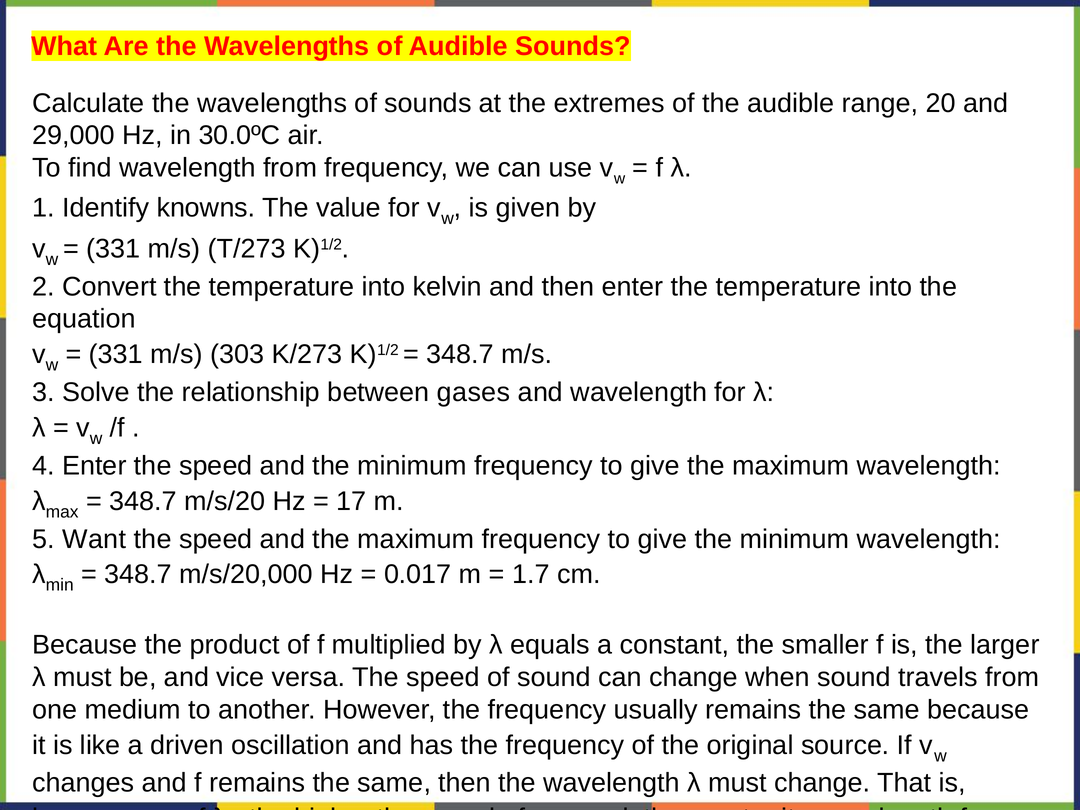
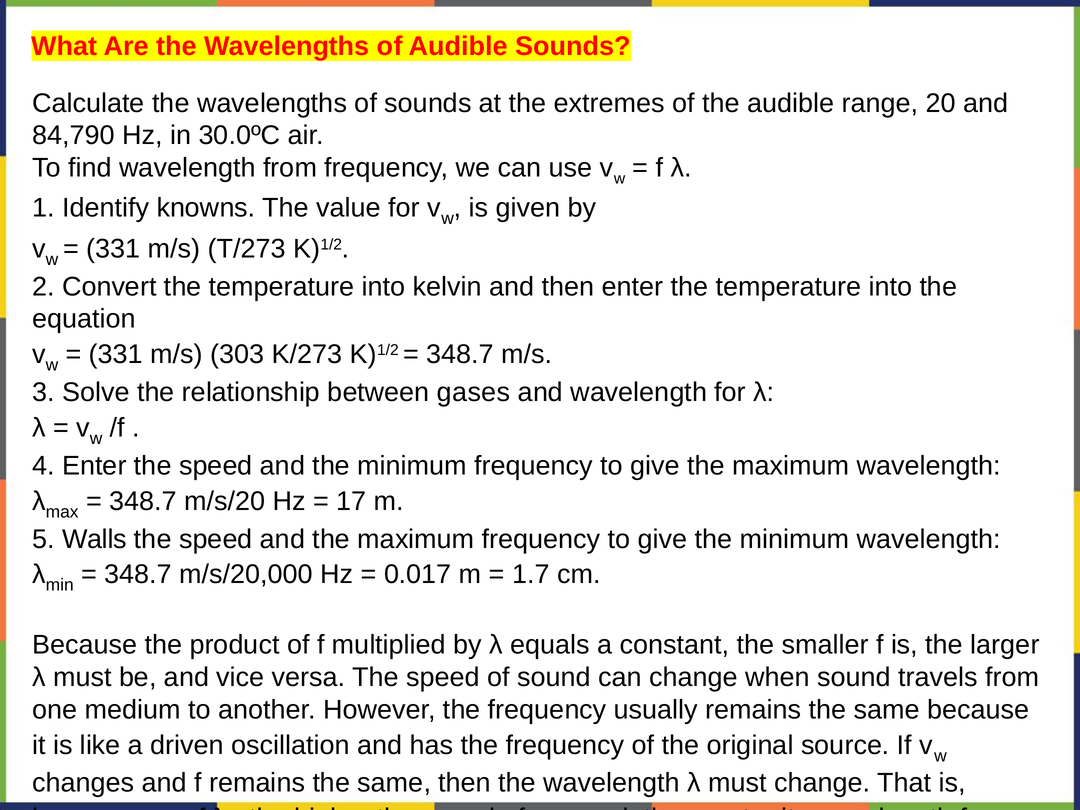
29,000: 29,000 -> 84,790
Want: Want -> Walls
